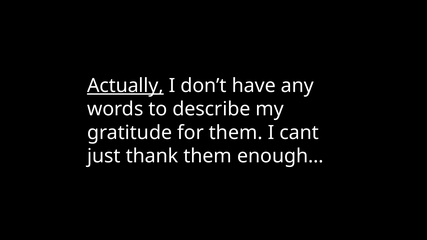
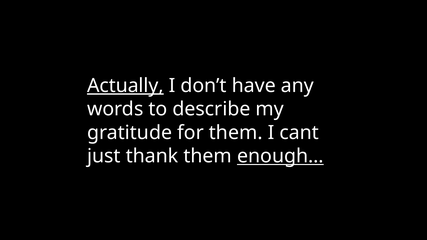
enough… underline: none -> present
